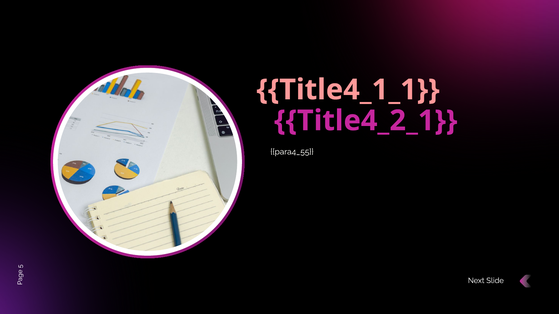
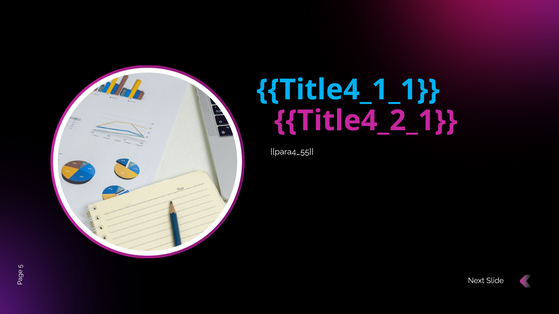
Title4_1_1 colour: pink -> light blue
